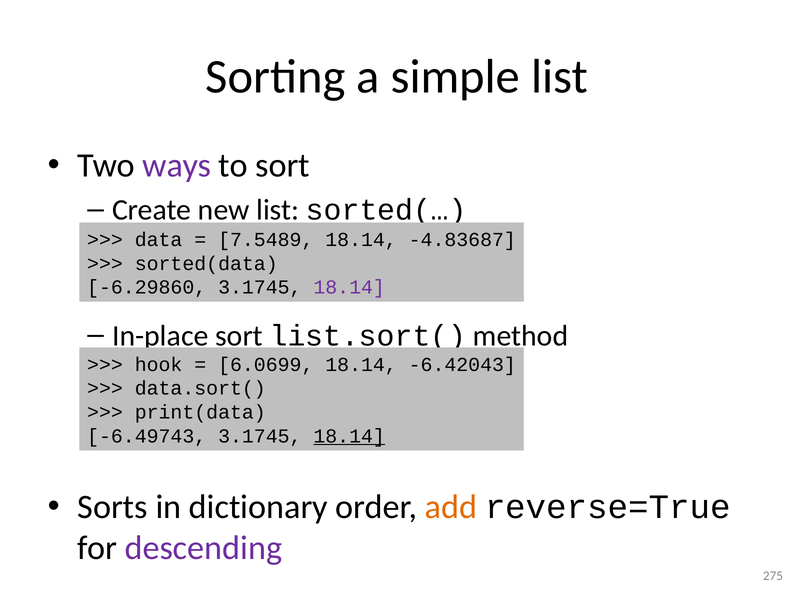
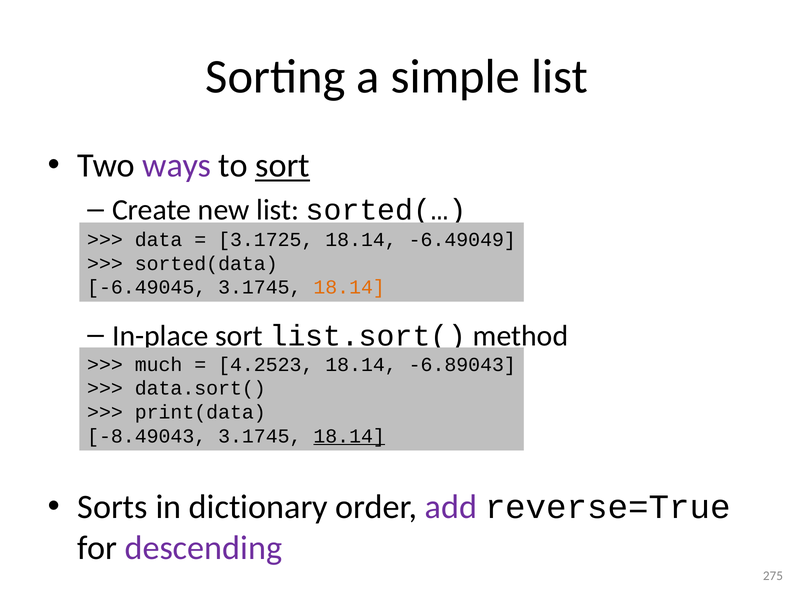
sort at (283, 166) underline: none -> present
7.5489: 7.5489 -> 3.1725
-4.83687: -4.83687 -> -6.49049
-6.29860: -6.29860 -> -6.49045
18.14 at (349, 288) colour: purple -> orange
hook: hook -> much
6.0699: 6.0699 -> 4.2523
-6.42043: -6.42043 -> -6.89043
-6.49743: -6.49743 -> -8.49043
add colour: orange -> purple
